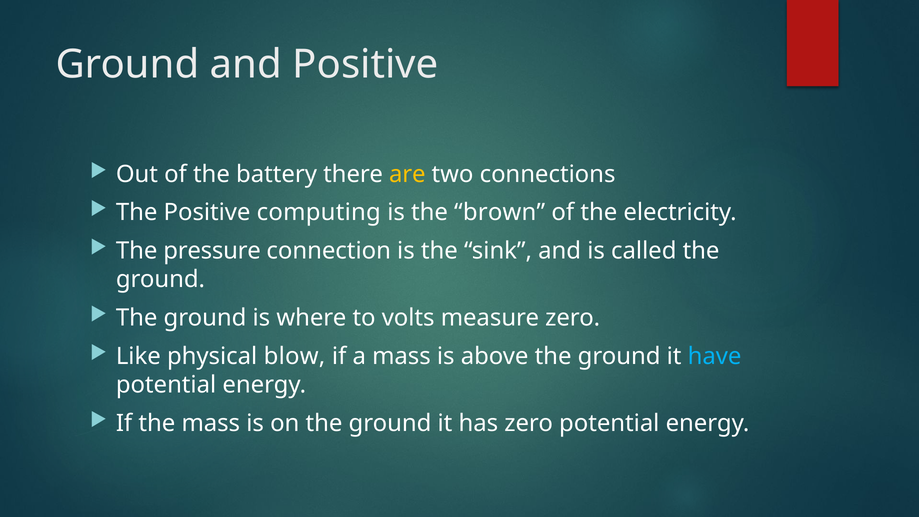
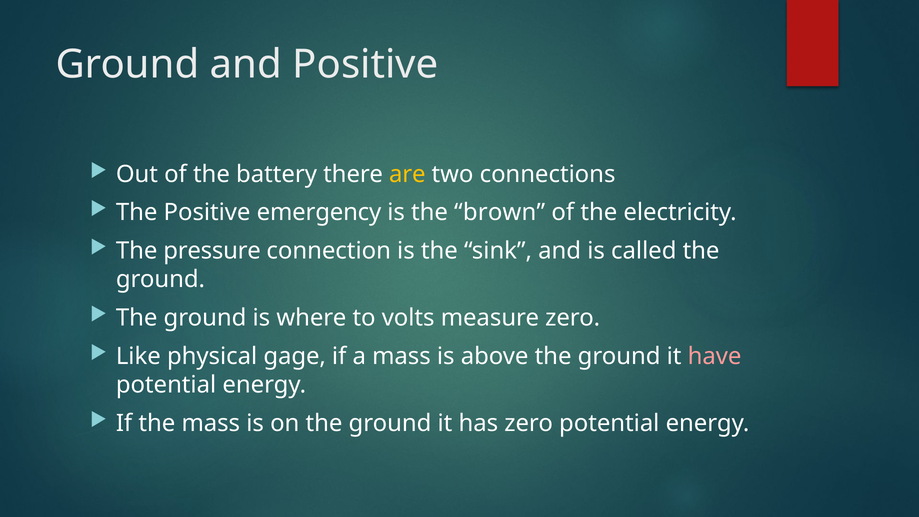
computing: computing -> emergency
blow: blow -> gage
have colour: light blue -> pink
